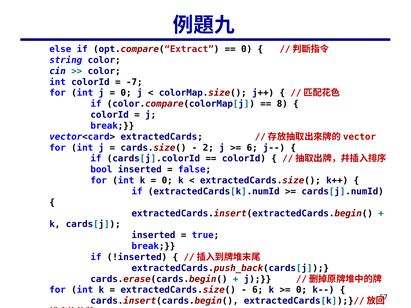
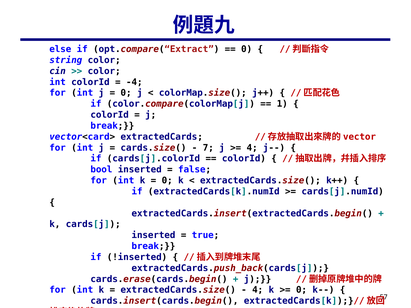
-7: -7 -> -4
8: 8 -> 1
2: 2 -> 7
6 at (252, 148): 6 -> 4
6 at (258, 290): 6 -> 4
